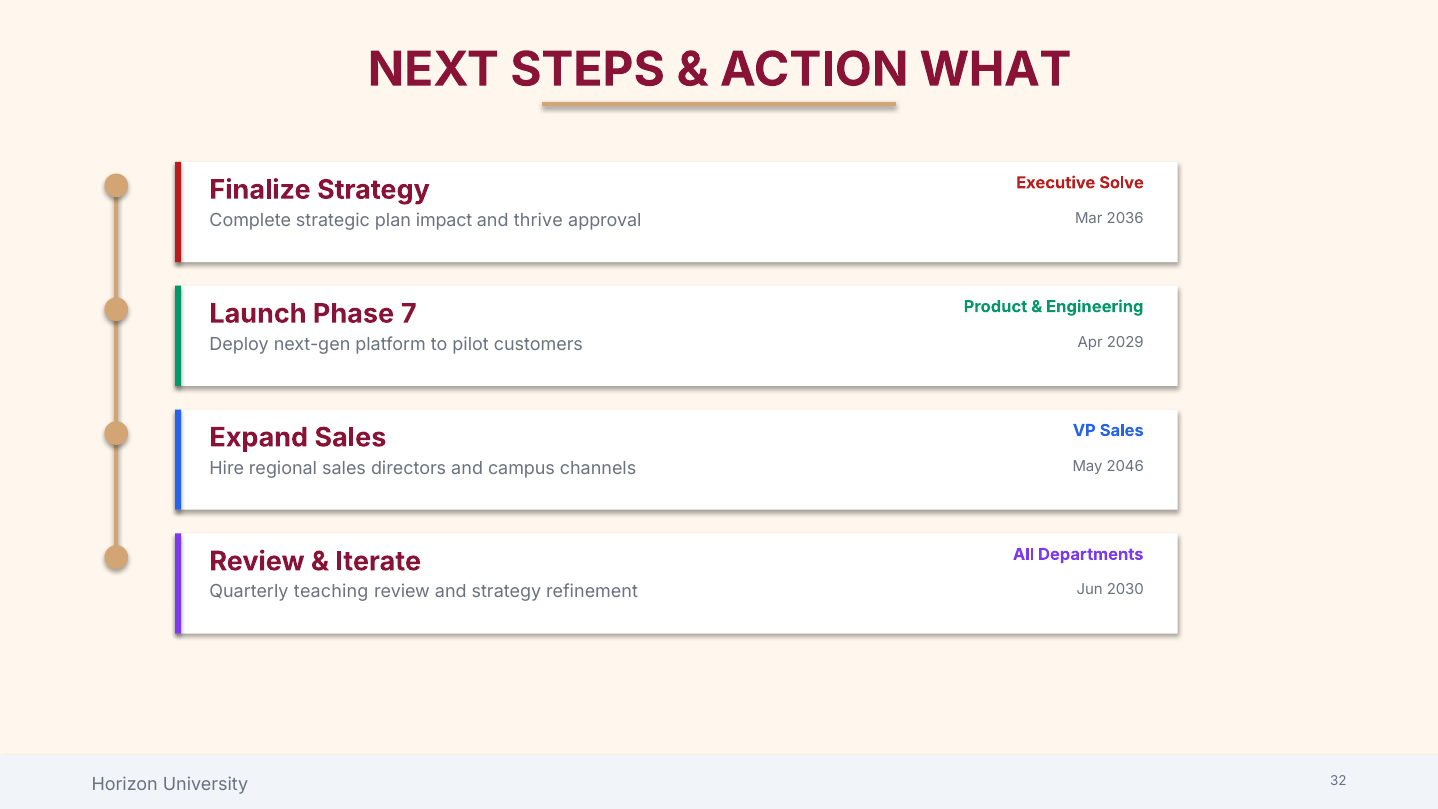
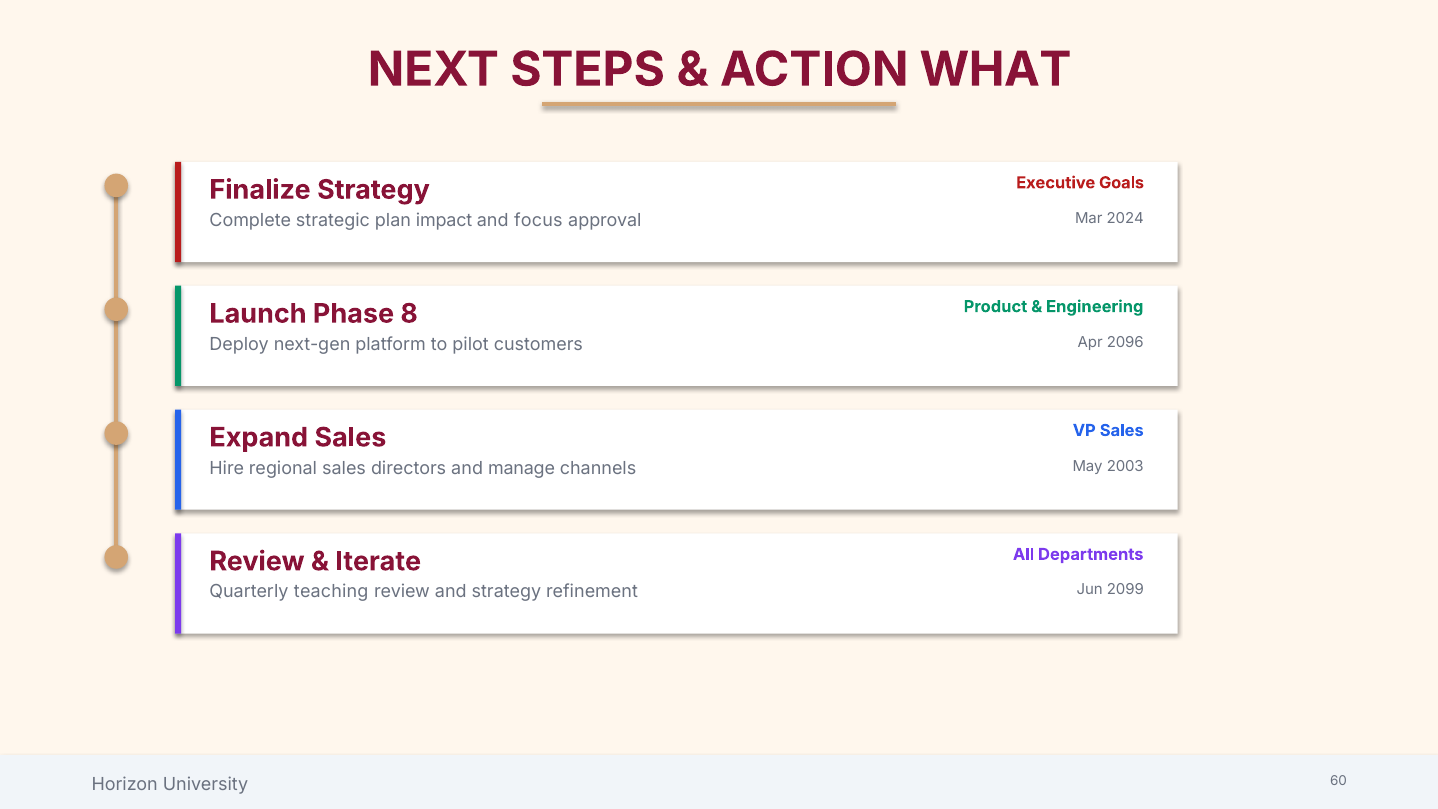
Solve: Solve -> Goals
2036: 2036 -> 2024
thrive: thrive -> focus
7: 7 -> 8
2029: 2029 -> 2096
2046: 2046 -> 2003
campus: campus -> manage
2030: 2030 -> 2099
32: 32 -> 60
